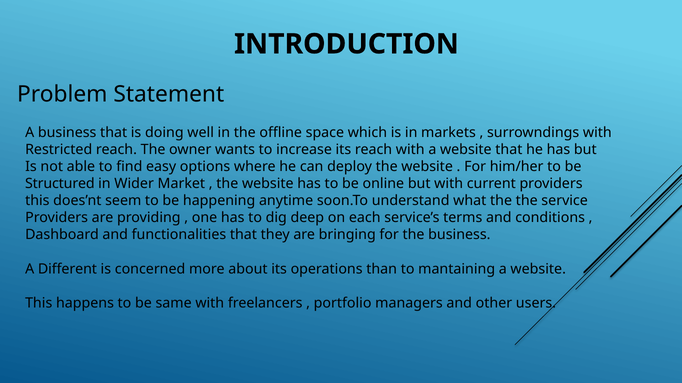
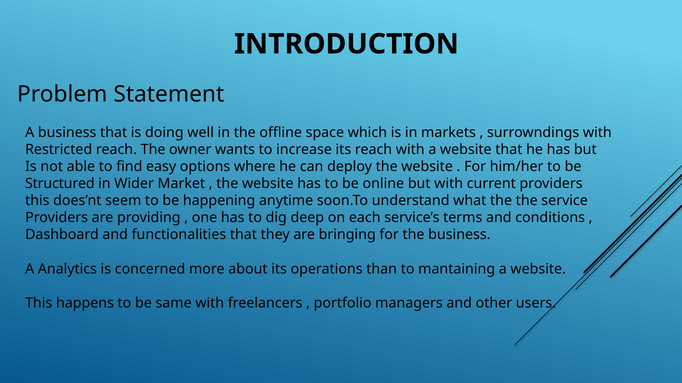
Different: Different -> Analytics
